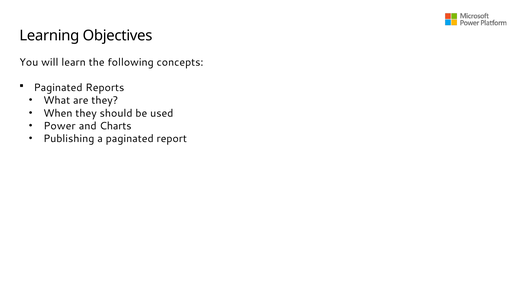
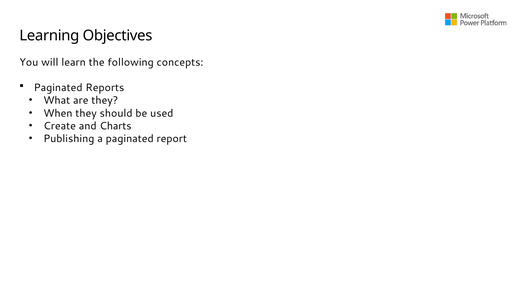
Power: Power -> Create
